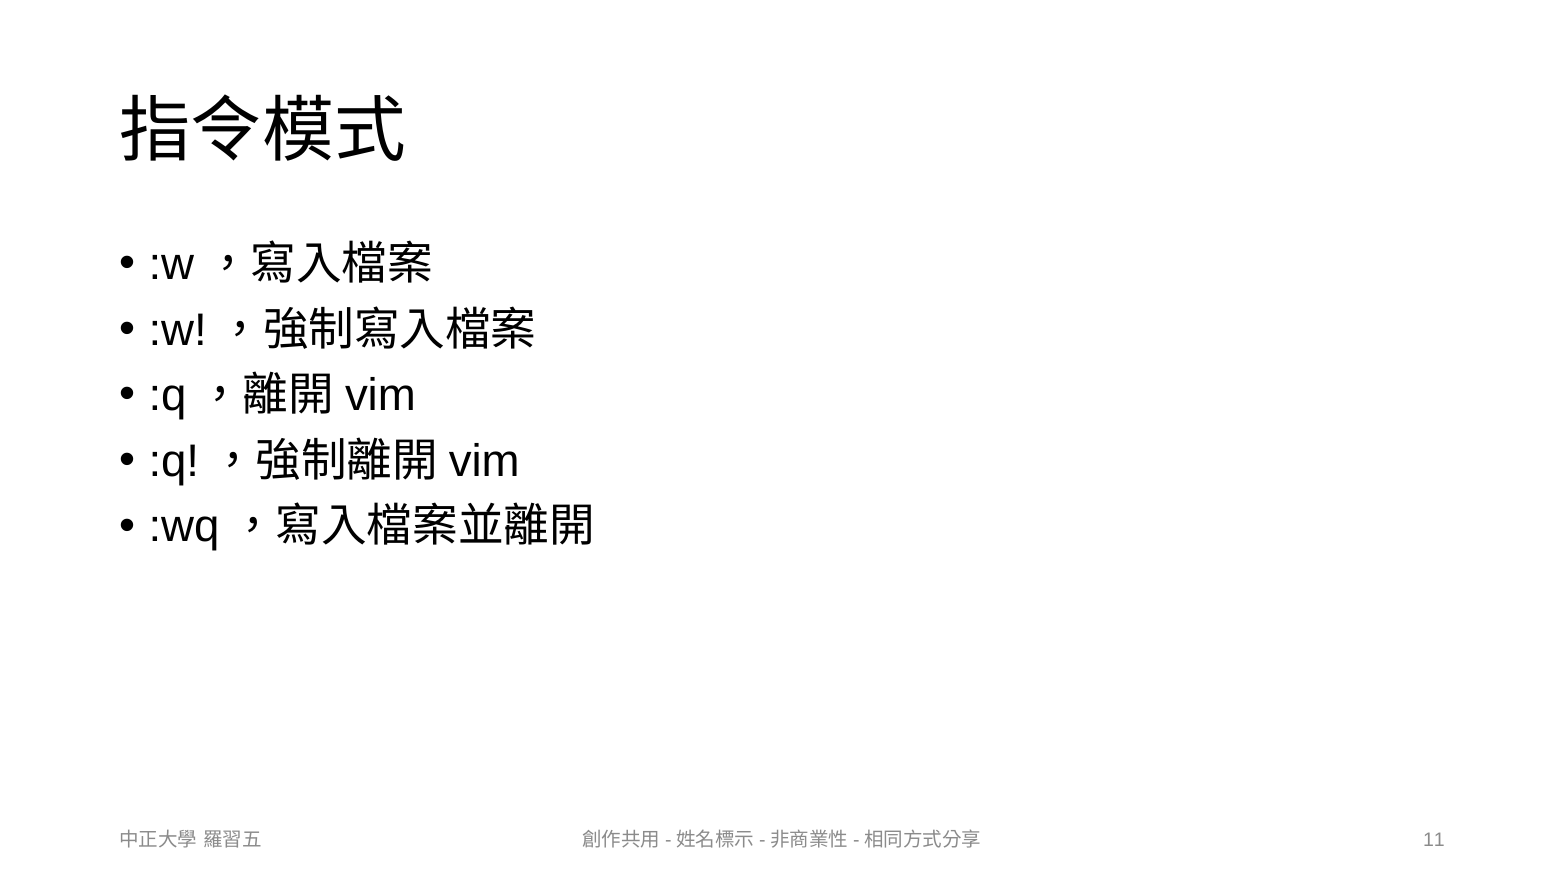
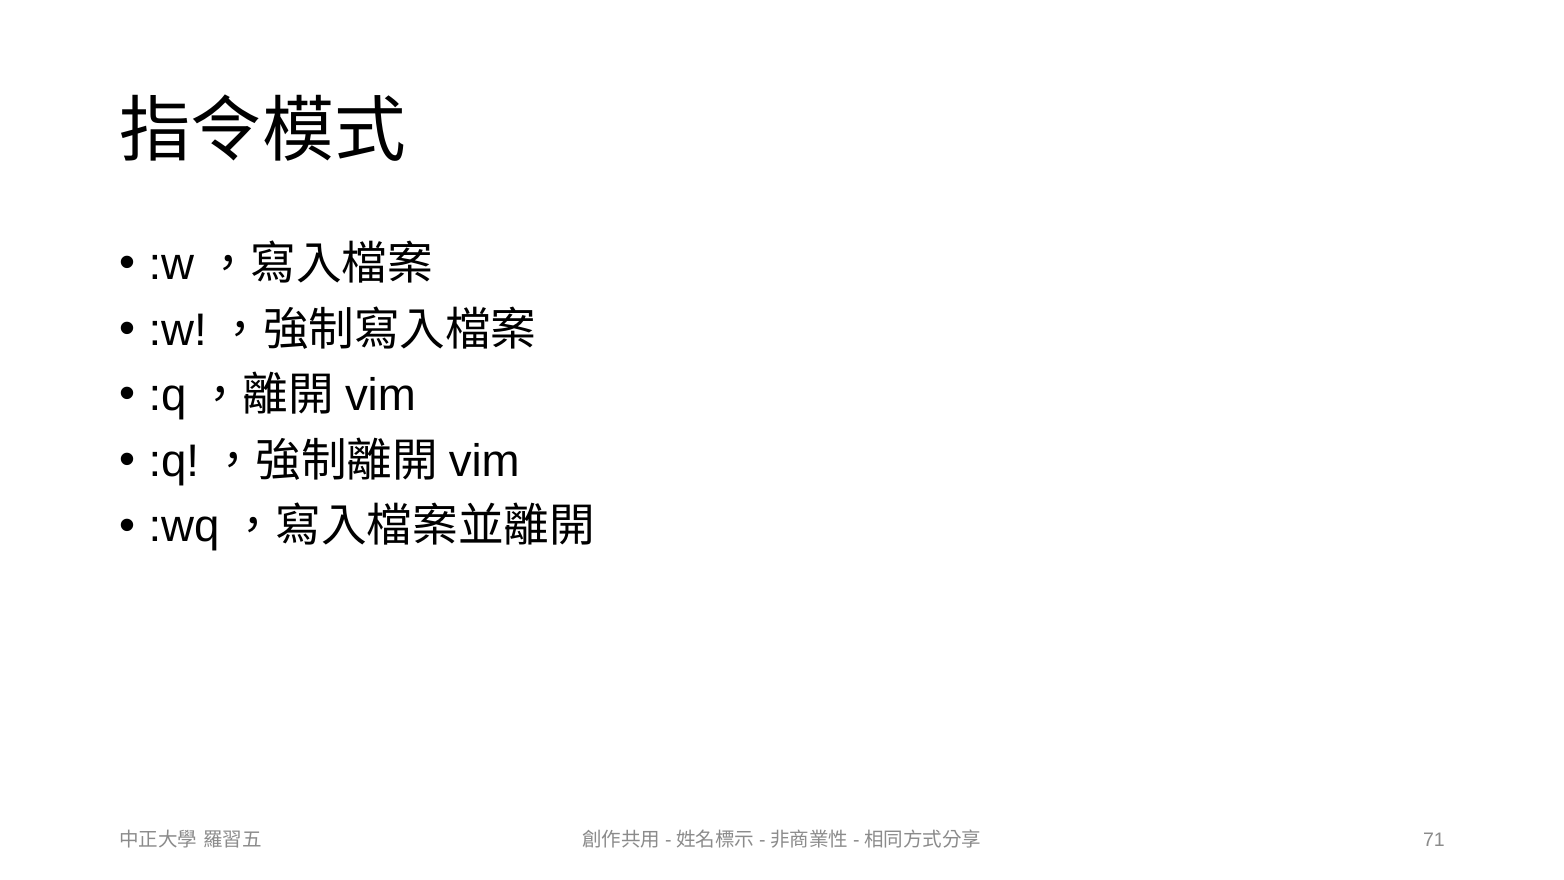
11: 11 -> 71
